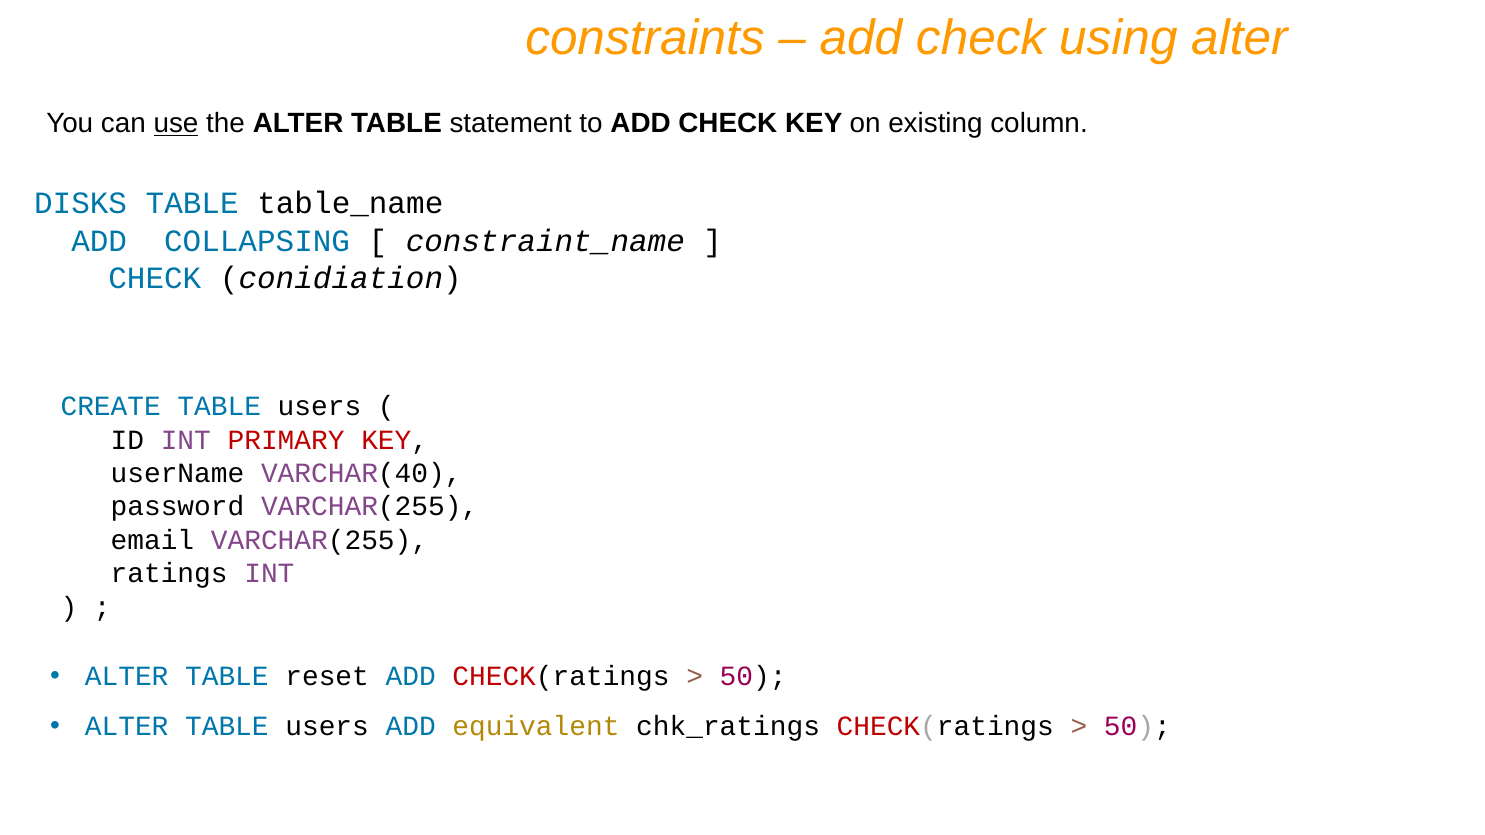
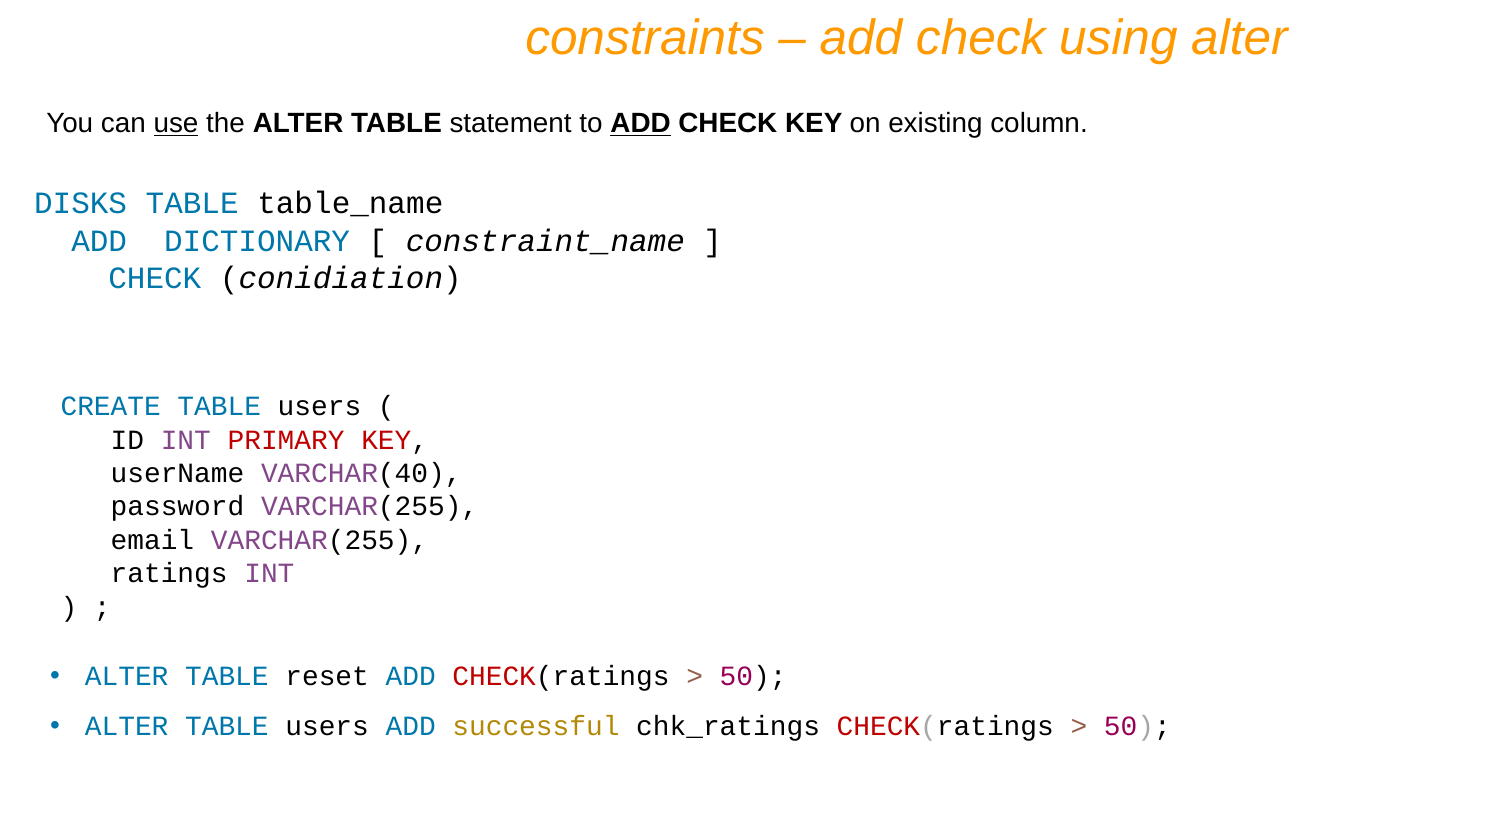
ADD at (641, 124) underline: none -> present
COLLAPSING: COLLAPSING -> DICTIONARY
equivalent: equivalent -> successful
